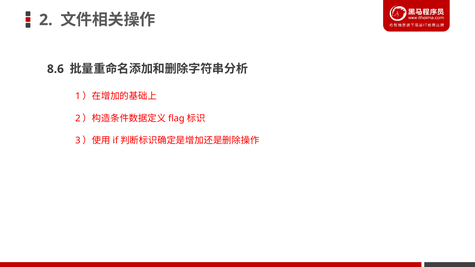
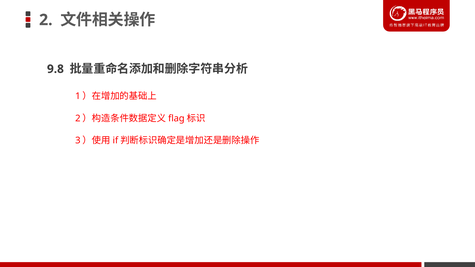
8.6: 8.6 -> 9.8
